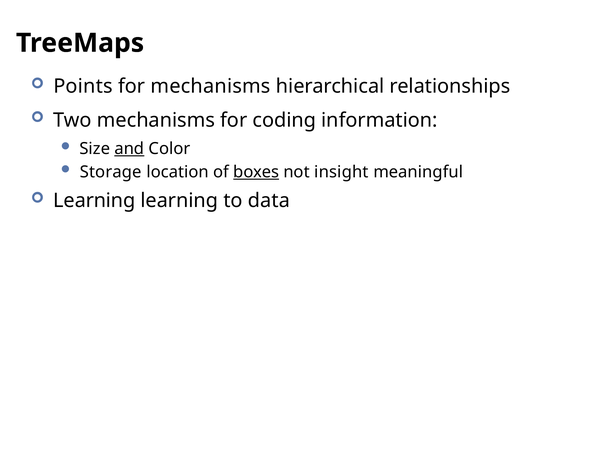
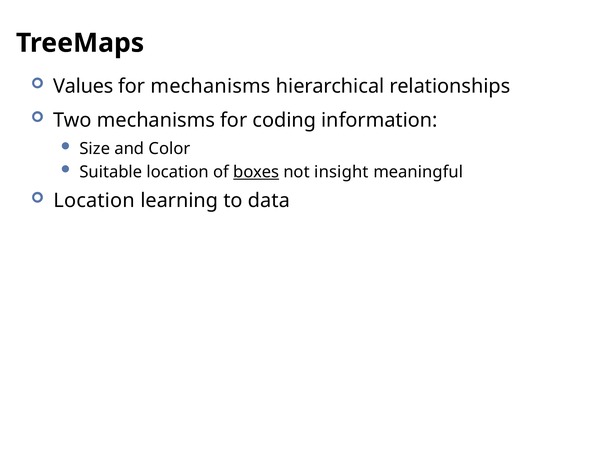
Points: Points -> Values
and underline: present -> none
Storage: Storage -> Suitable
Learning at (94, 200): Learning -> Location
